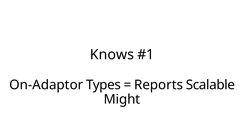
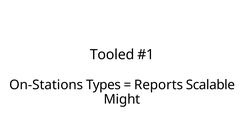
Knows: Knows -> Tooled
On-Adaptor: On-Adaptor -> On-Stations
